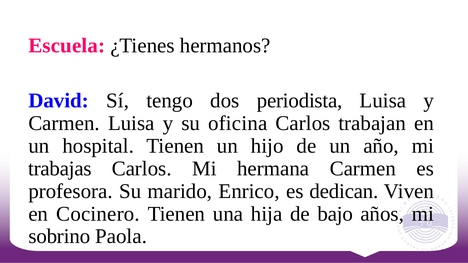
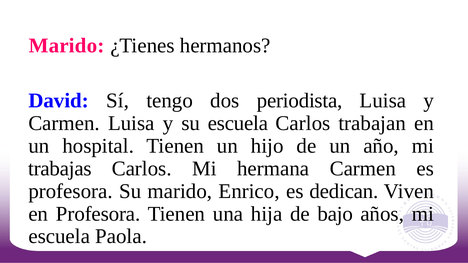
Escuela at (67, 46): Escuela -> Marido
su oficina: oficina -> escuela
en Cocinero: Cocinero -> Profesora
sobrino at (59, 237): sobrino -> escuela
